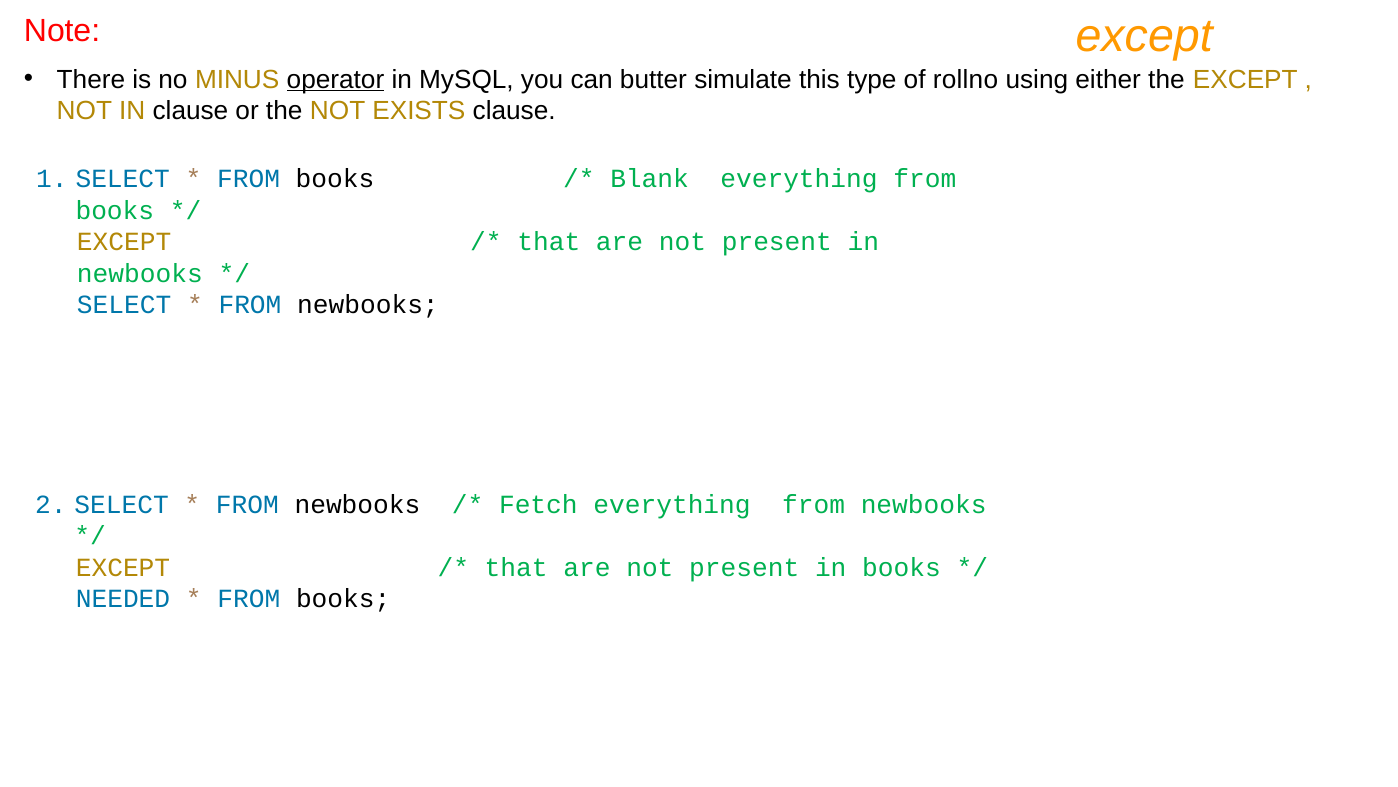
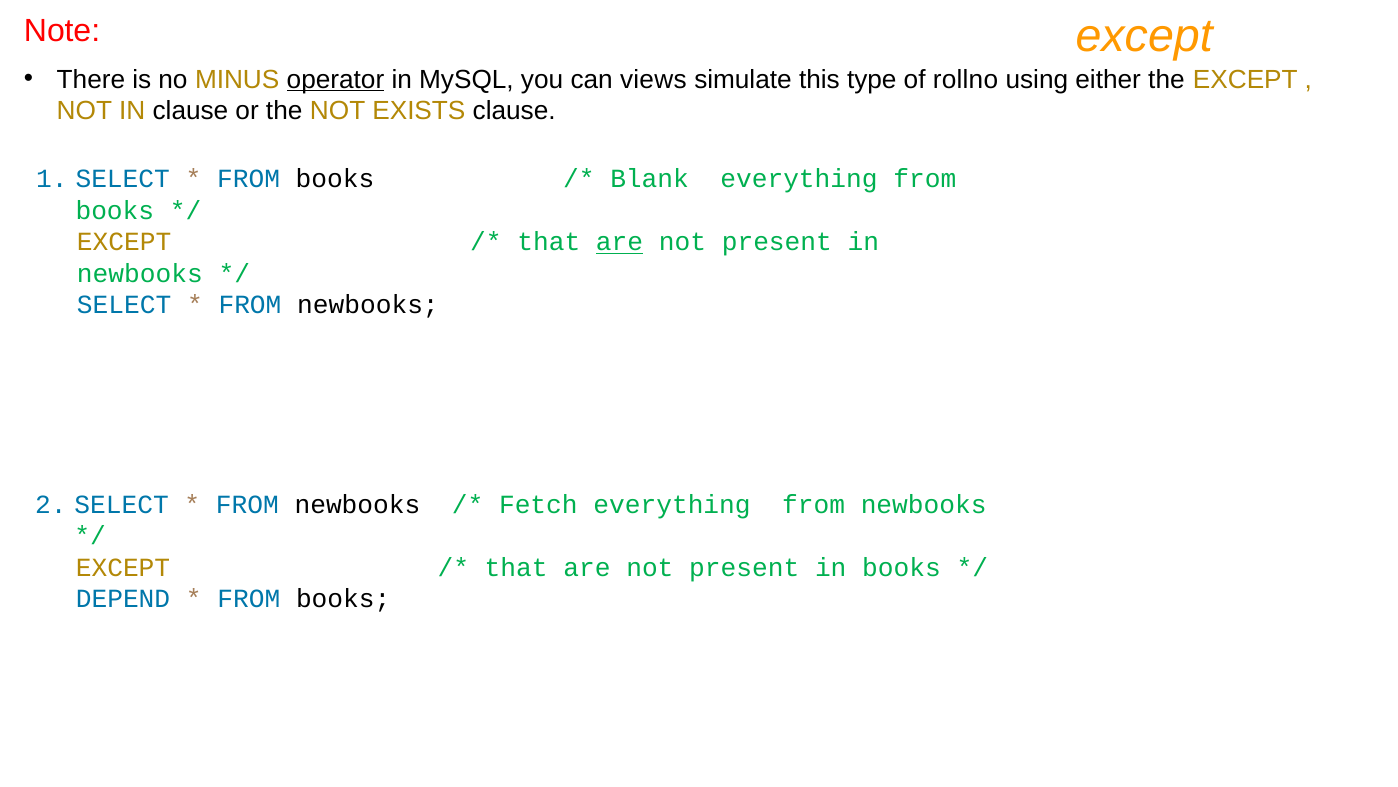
butter: butter -> views
are at (620, 242) underline: none -> present
NEEDED: NEEDED -> DEPEND
